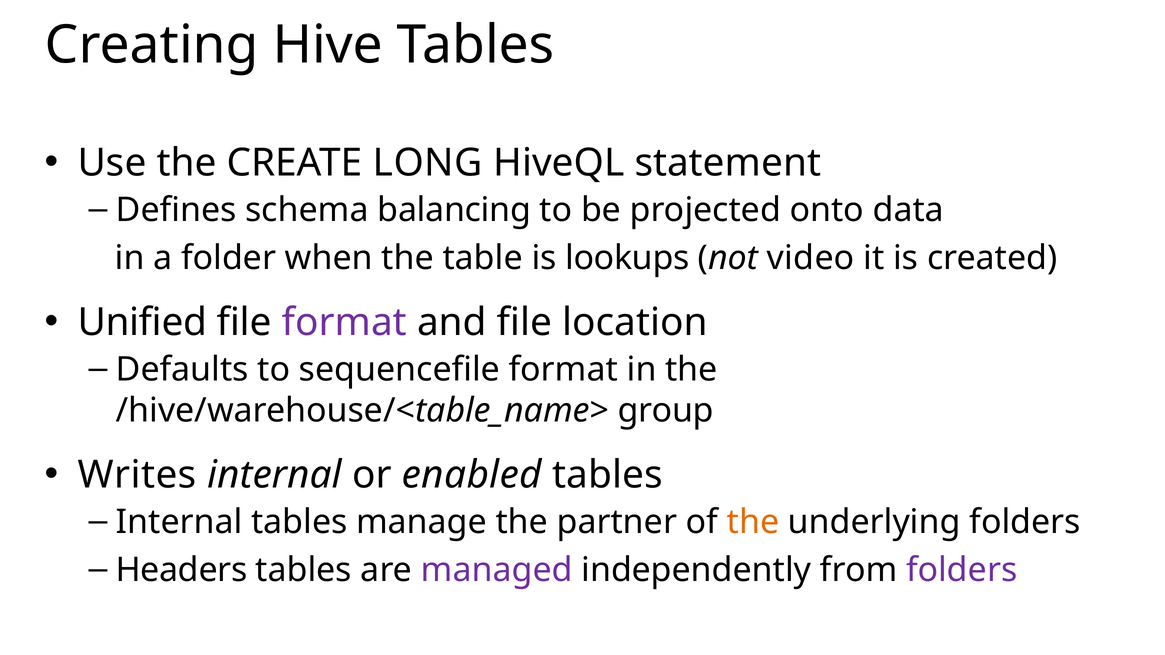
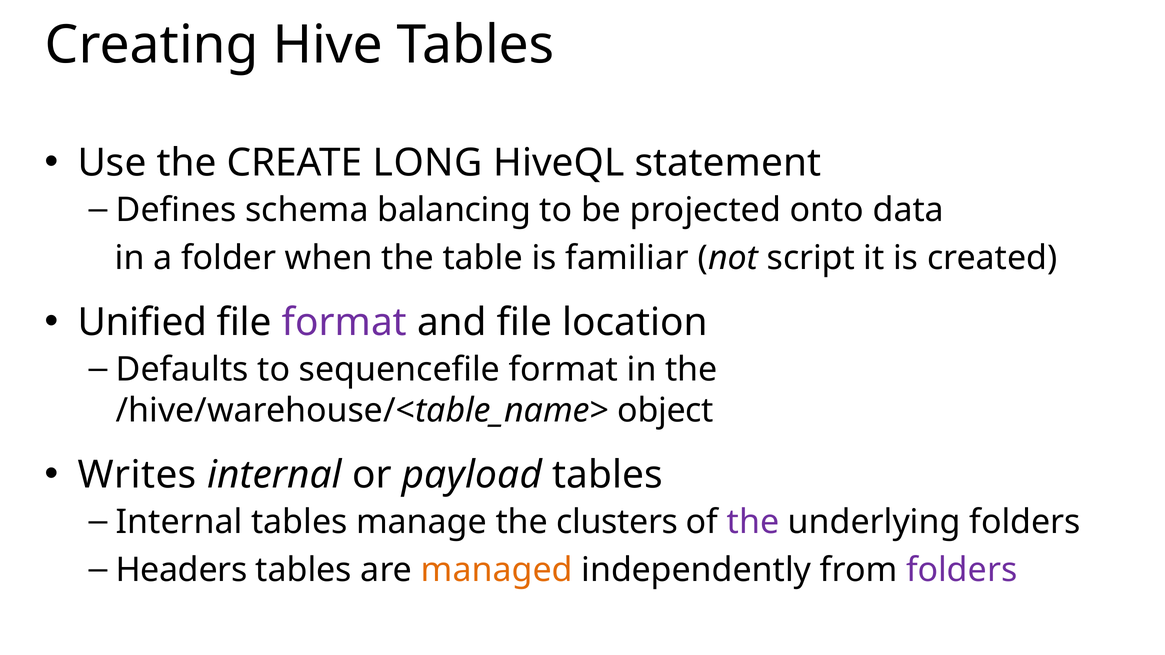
lookups: lookups -> familiar
video: video -> script
group: group -> object
enabled: enabled -> payload
partner: partner -> clusters
the at (753, 522) colour: orange -> purple
managed colour: purple -> orange
